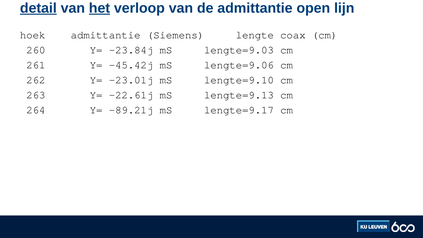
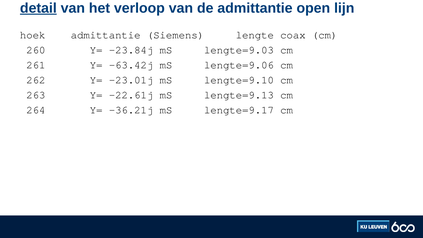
het underline: present -> none
-45.42j: -45.42j -> -63.42j
-89.21j: -89.21j -> -36.21j
